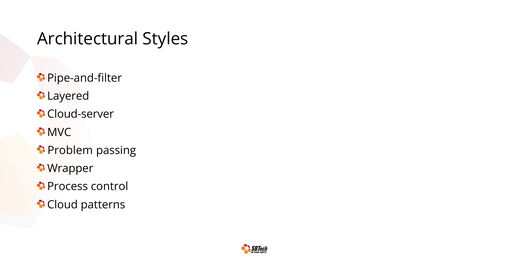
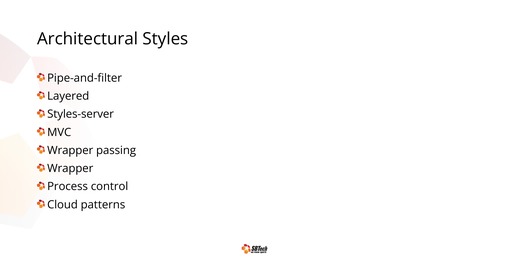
Cloud-server: Cloud-server -> Styles-server
Problem at (70, 151): Problem -> Wrapper
